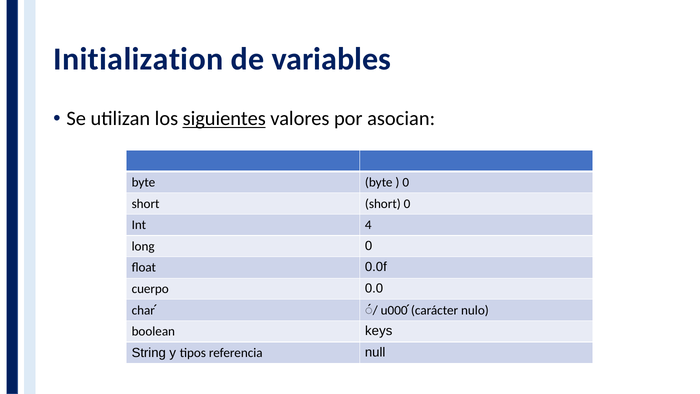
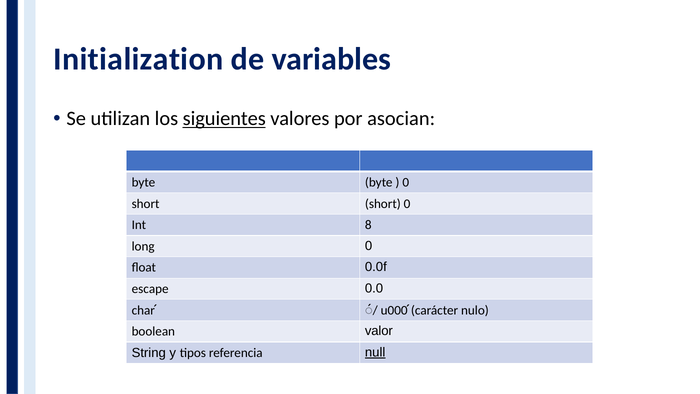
4: 4 -> 8
cuerpo: cuerpo -> escape
keys: keys -> valor
null underline: none -> present
